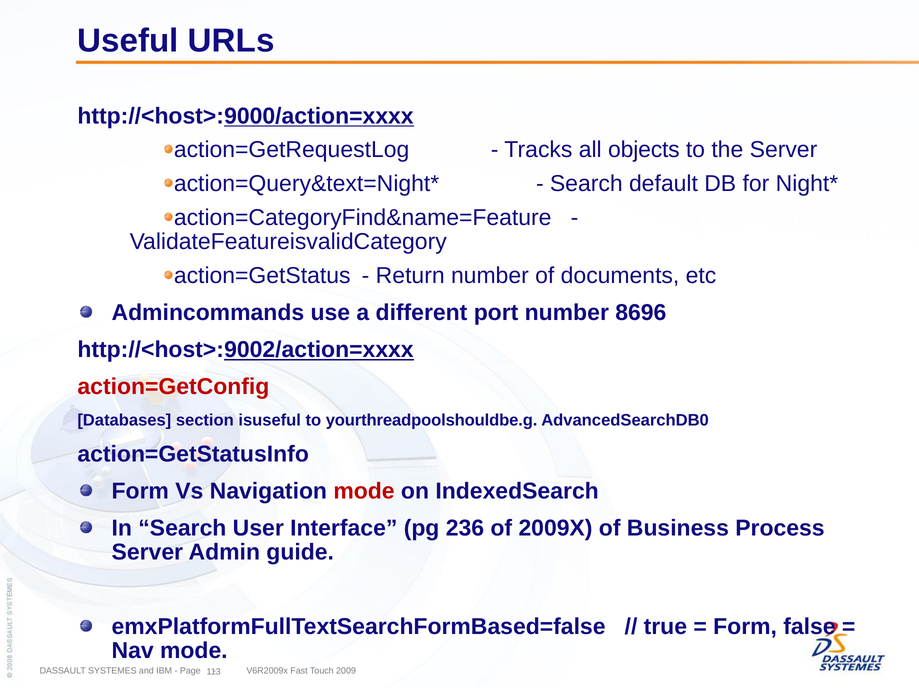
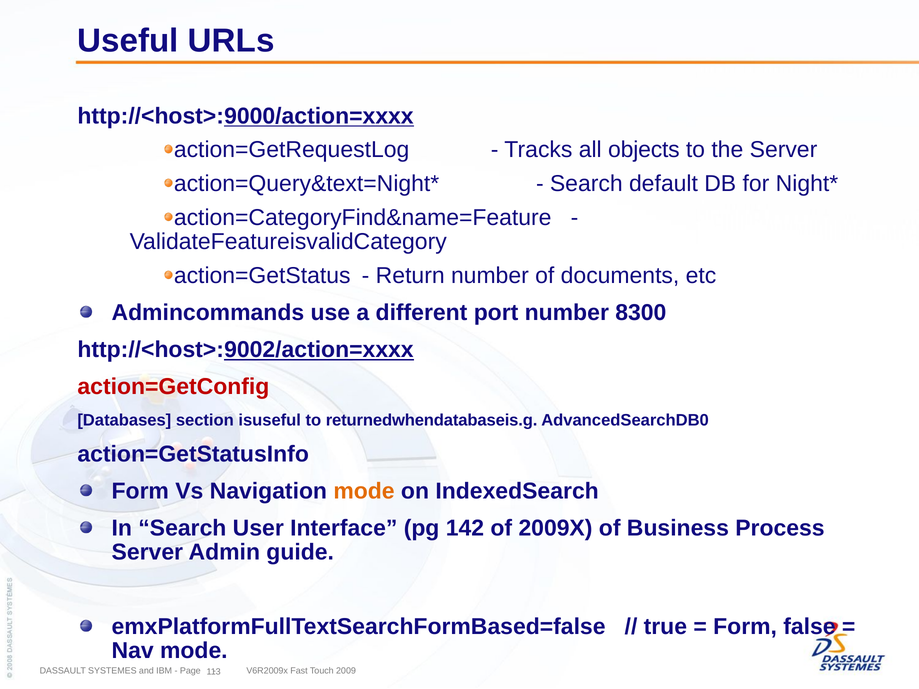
8696: 8696 -> 8300
yourthreadpoolshouldbe.g: yourthreadpoolshouldbe.g -> returnedwhendatabaseis.g
mode at (364, 491) colour: red -> orange
236: 236 -> 142
